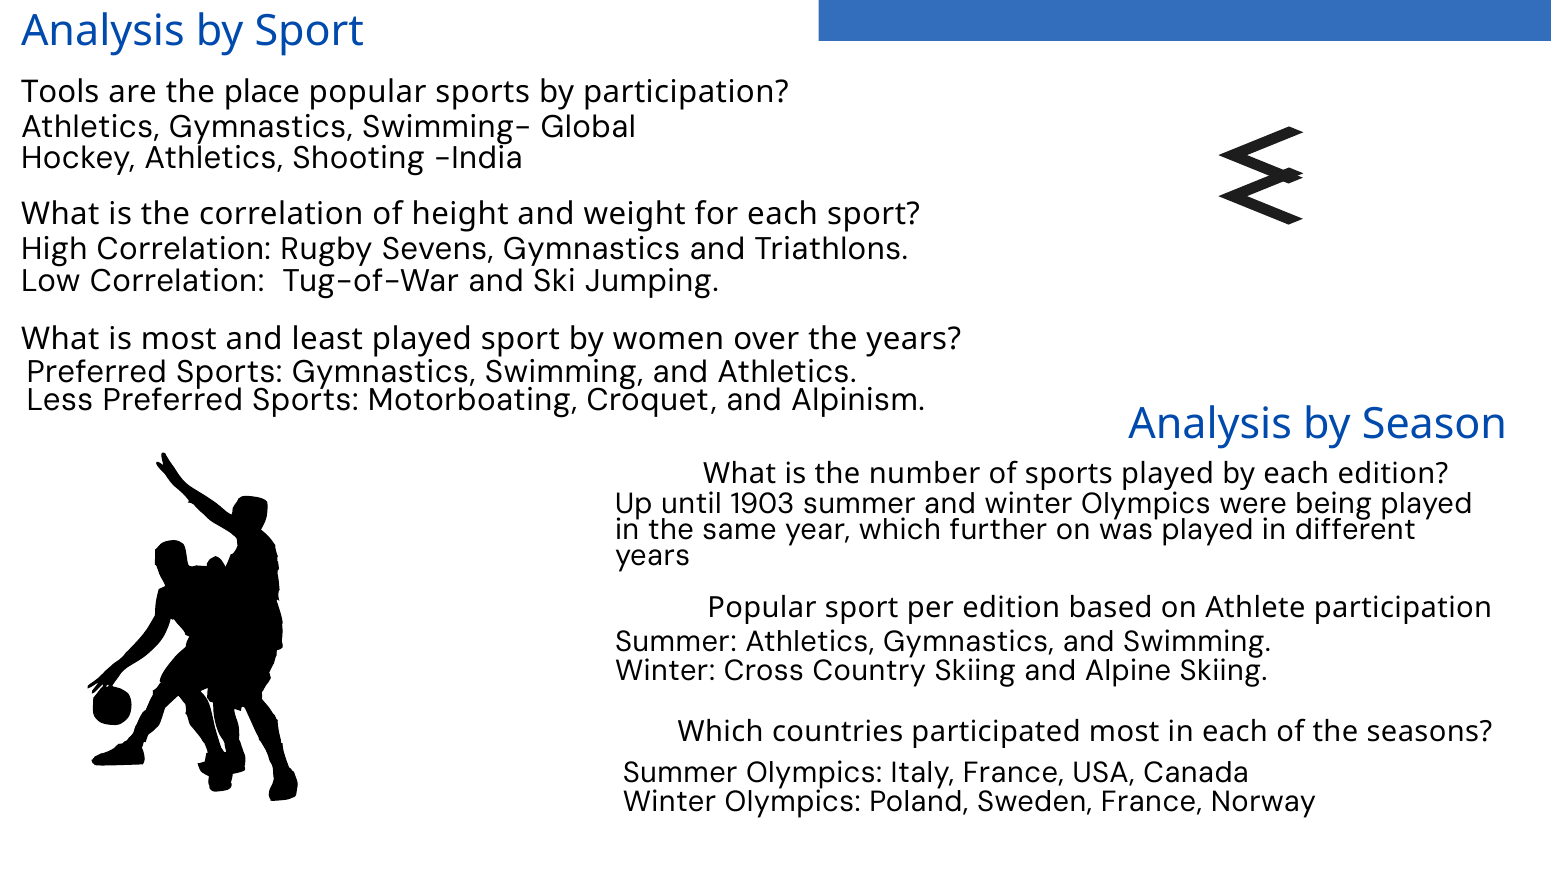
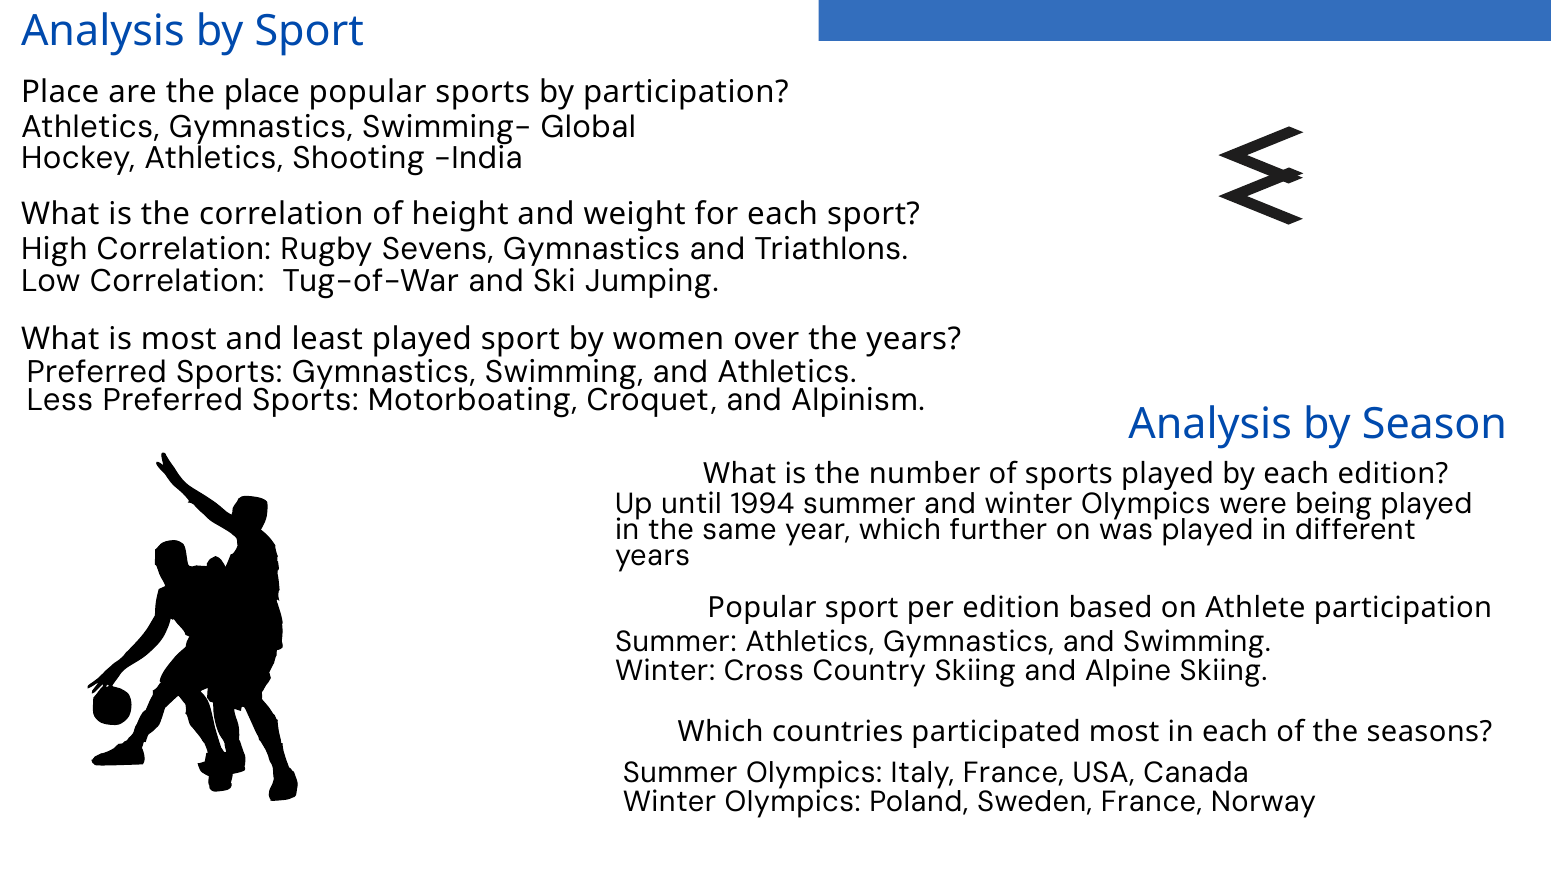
Tools at (60, 92): Tools -> Place
1903: 1903 -> 1994
